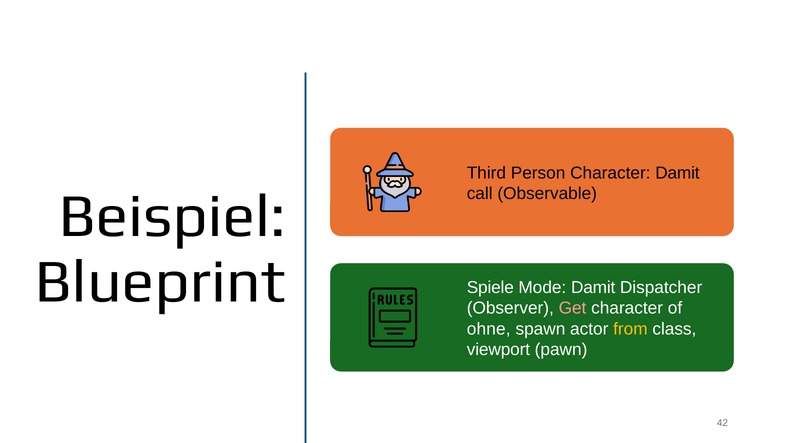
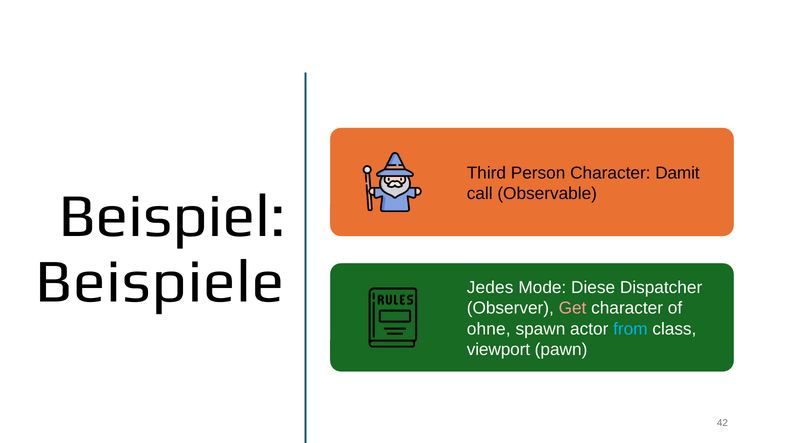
Blueprint: Blueprint -> Beispiele
Spiele: Spiele -> Jedes
Mode Damit: Damit -> Diese
from colour: yellow -> light blue
